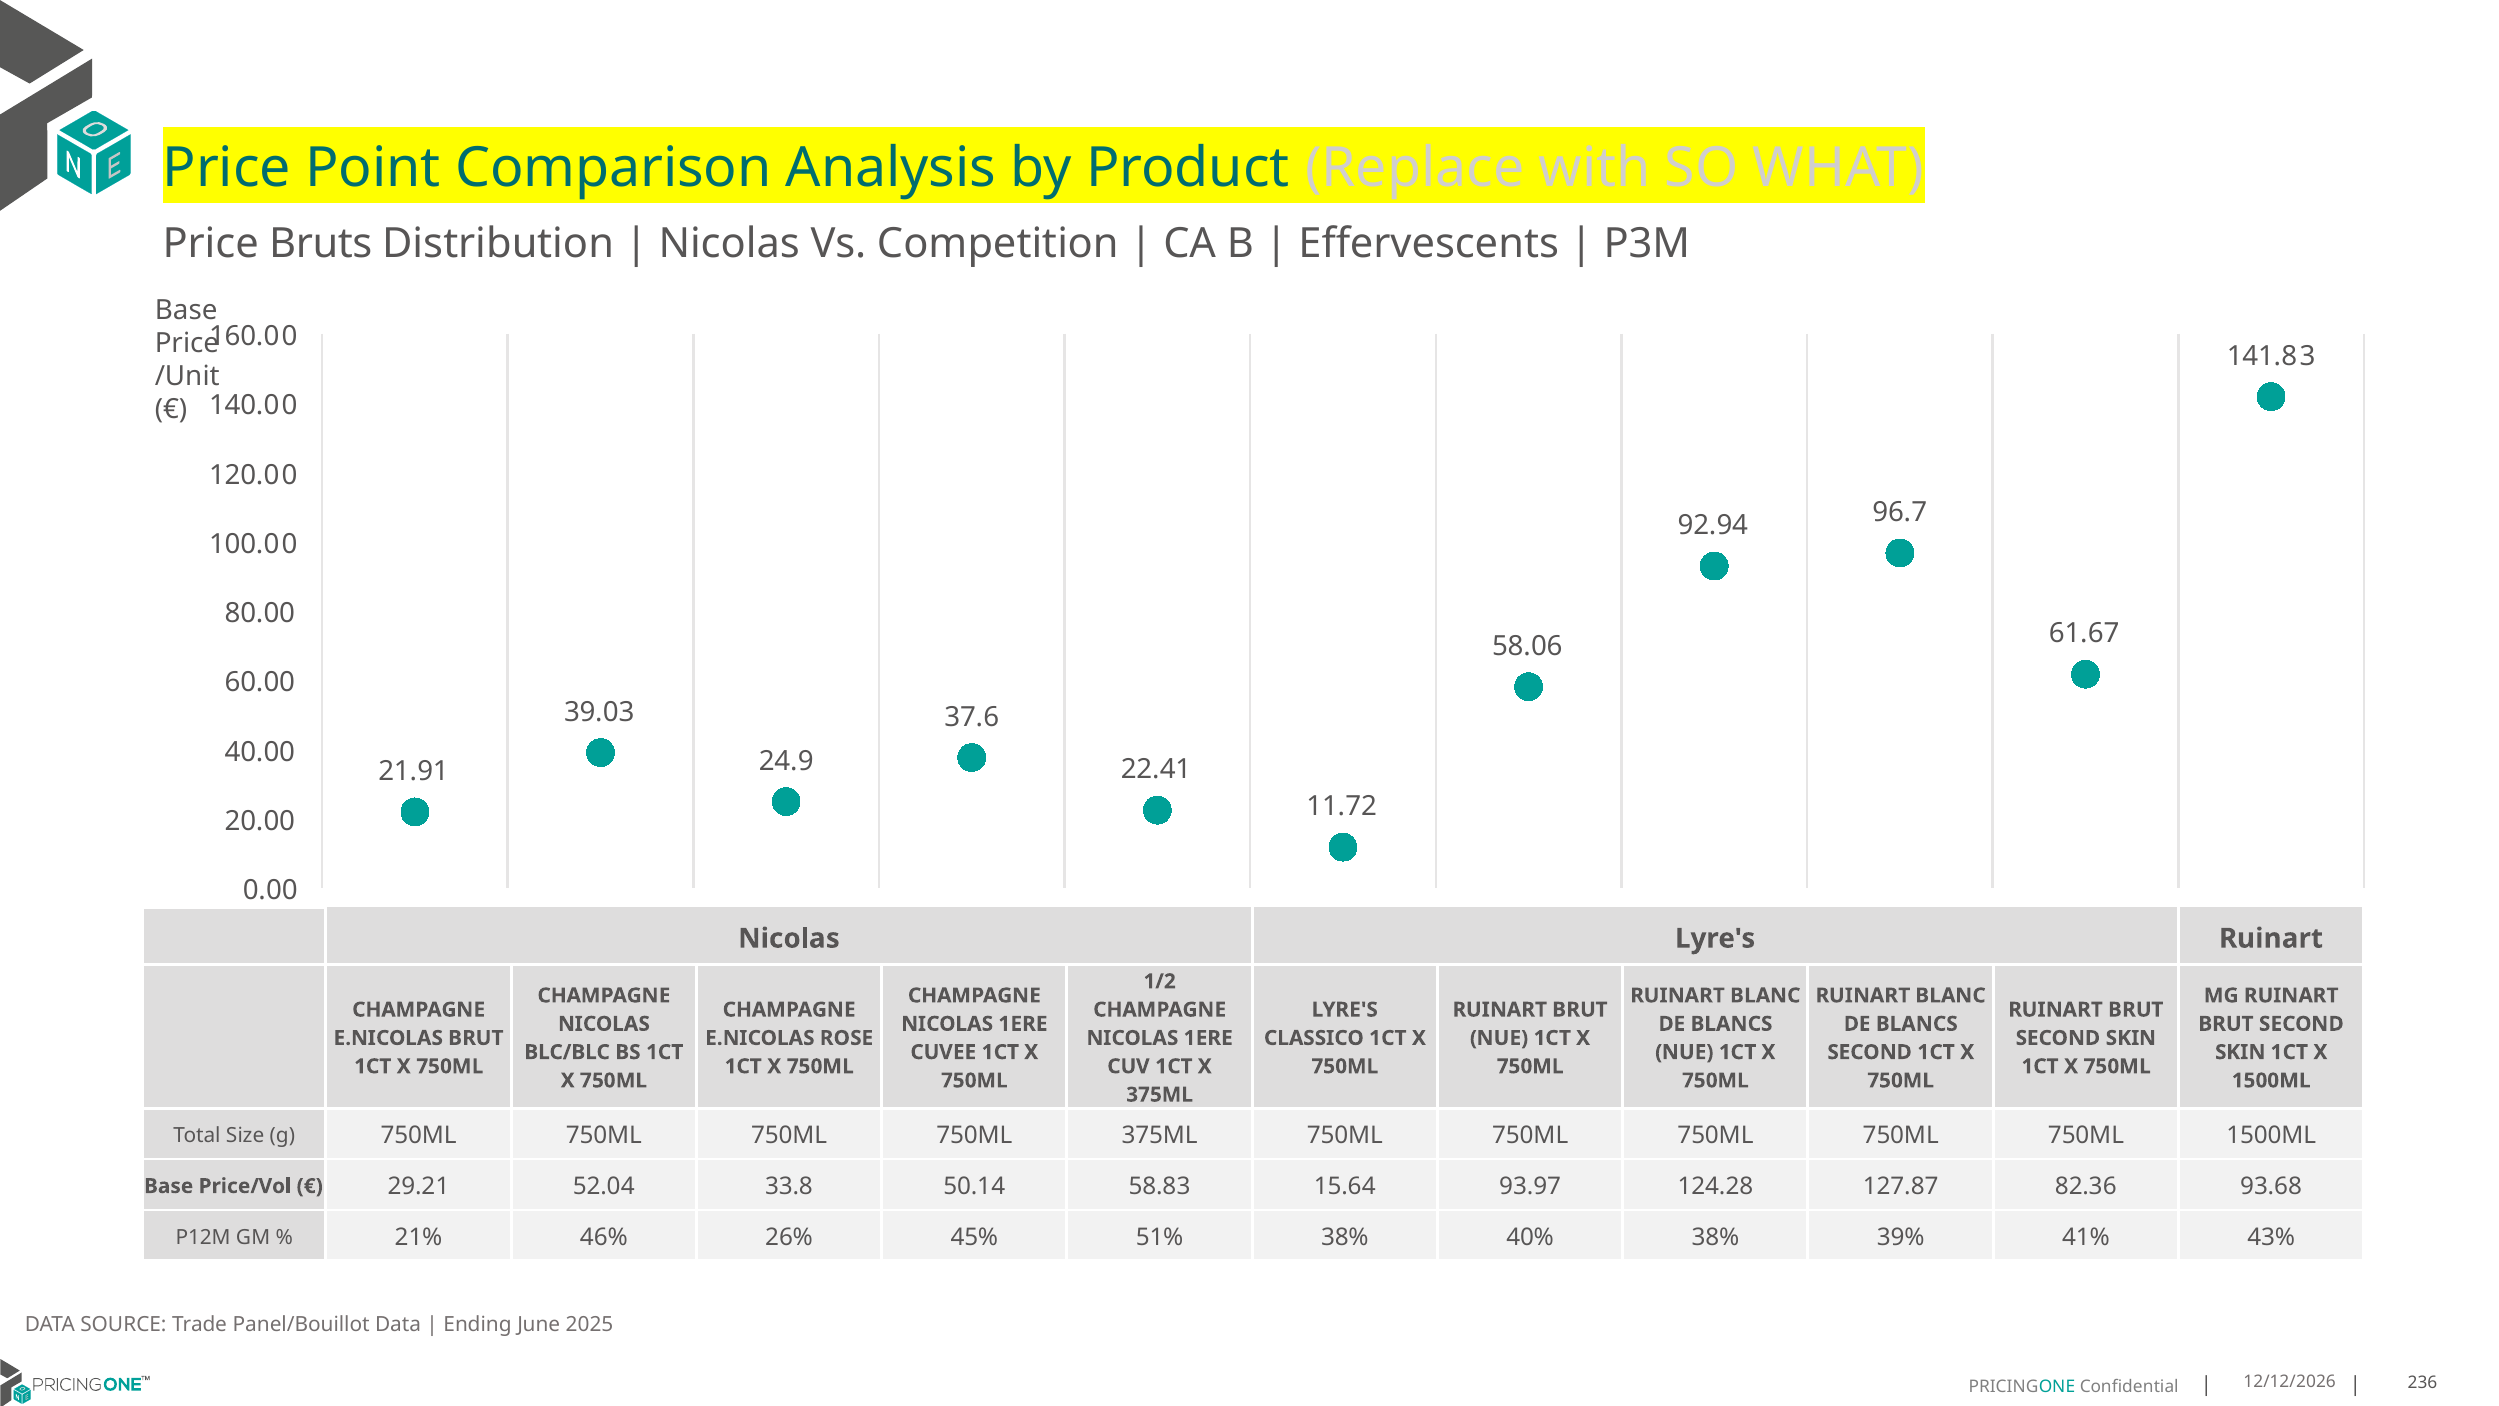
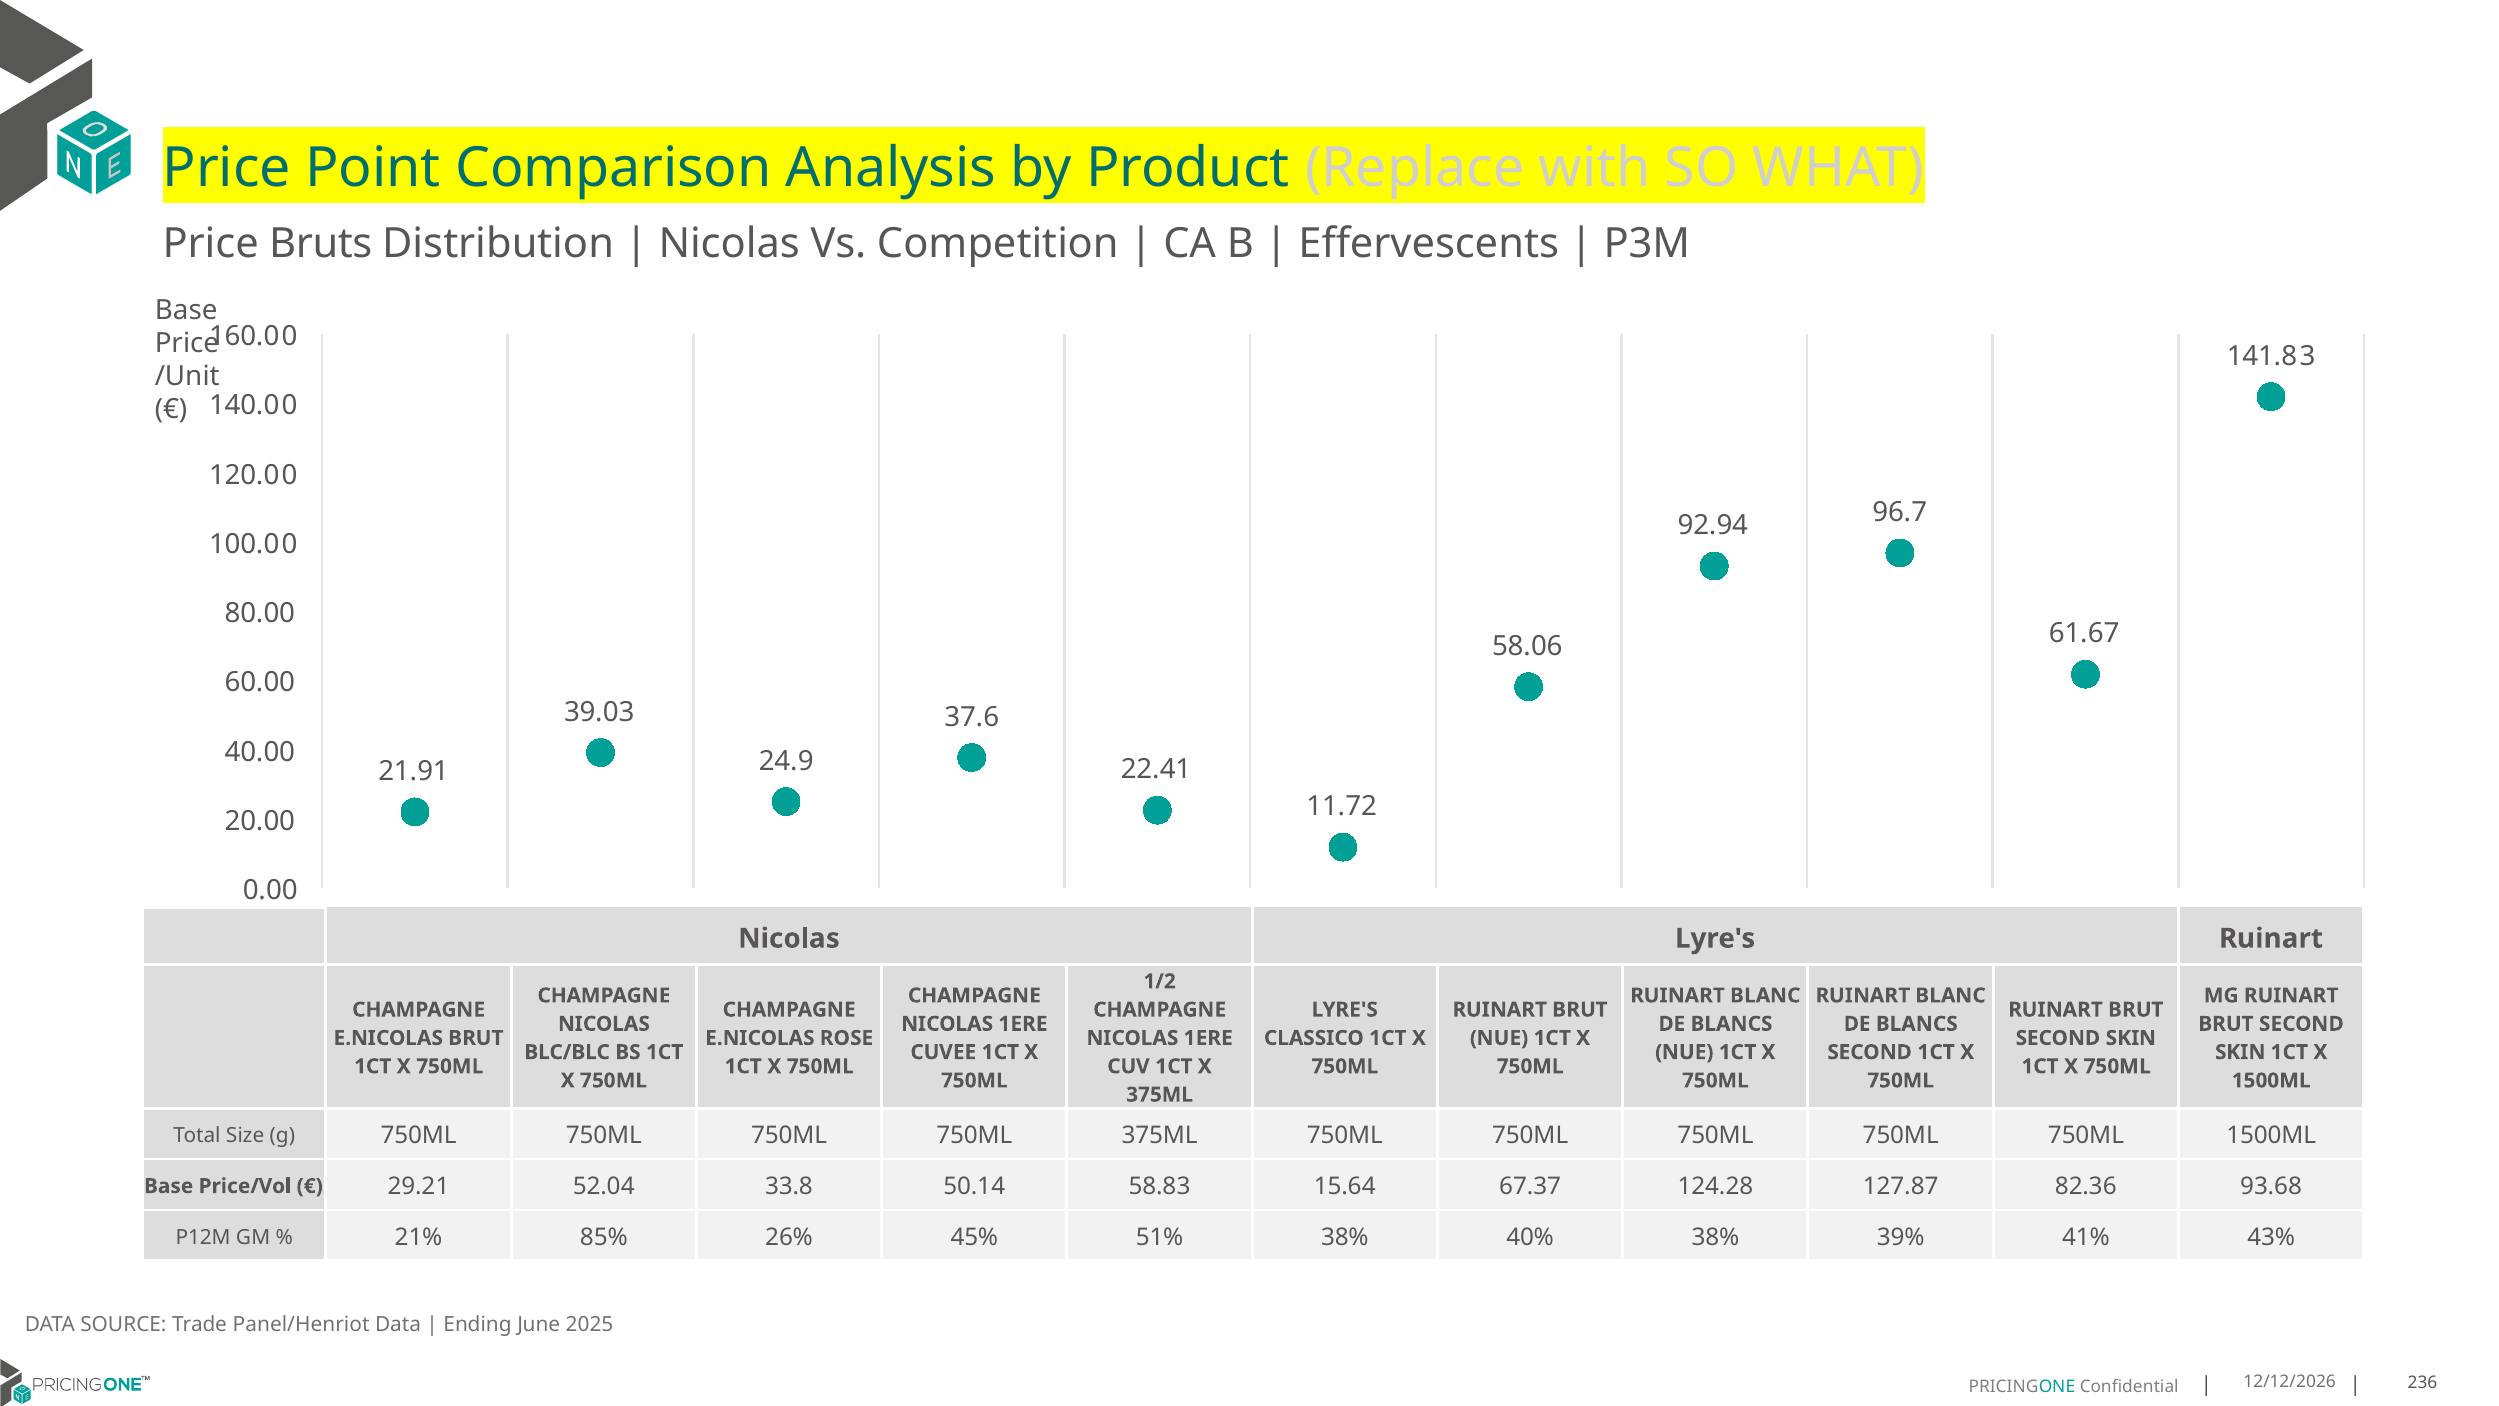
93.97: 93.97 -> 67.37
46%: 46% -> 85%
Panel/Bouillot: Panel/Bouillot -> Panel/Henriot
